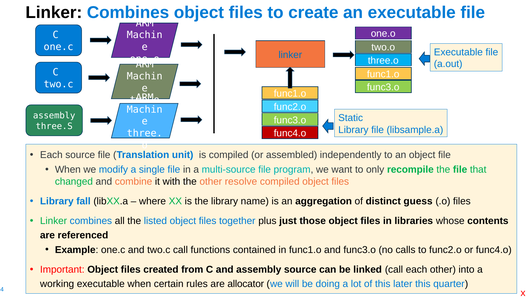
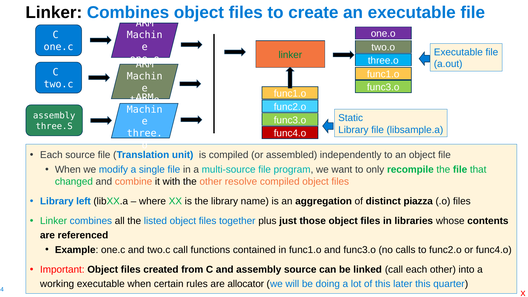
linker at (290, 55) colour: blue -> green
fall: fall -> left
guess: guess -> piazza
